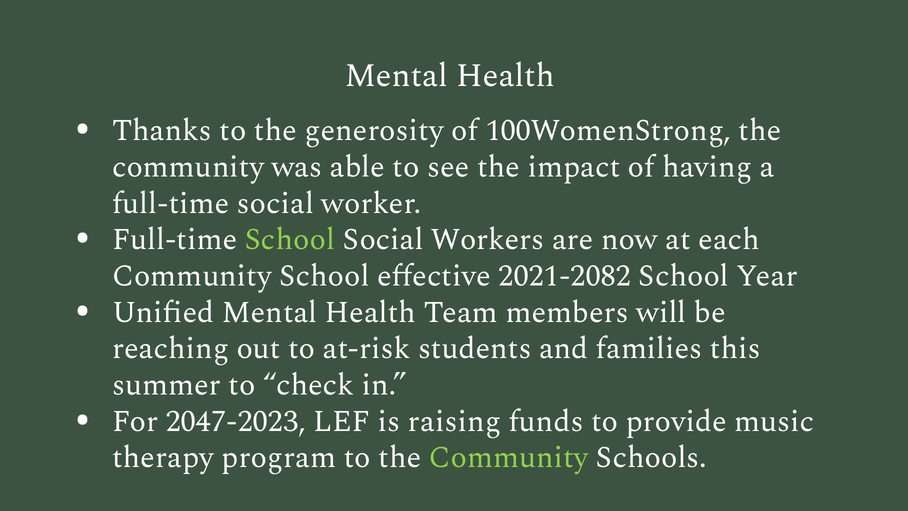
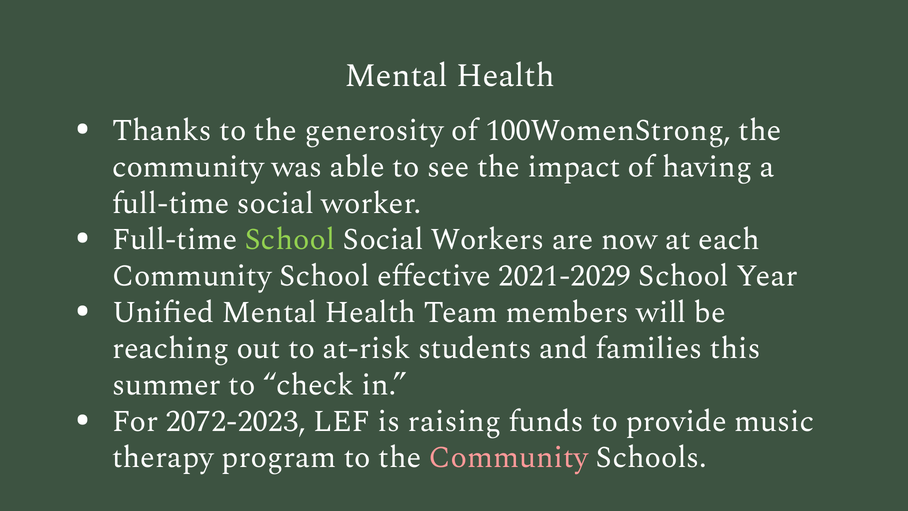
2021-2082: 2021-2082 -> 2021-2029
2047-2023: 2047-2023 -> 2072-2023
Community at (509, 457) colour: light green -> pink
